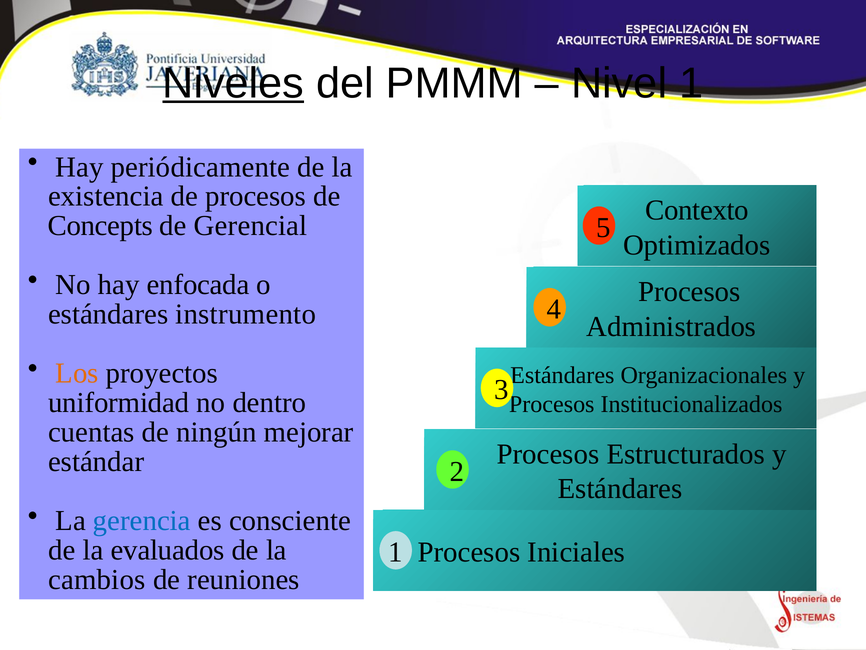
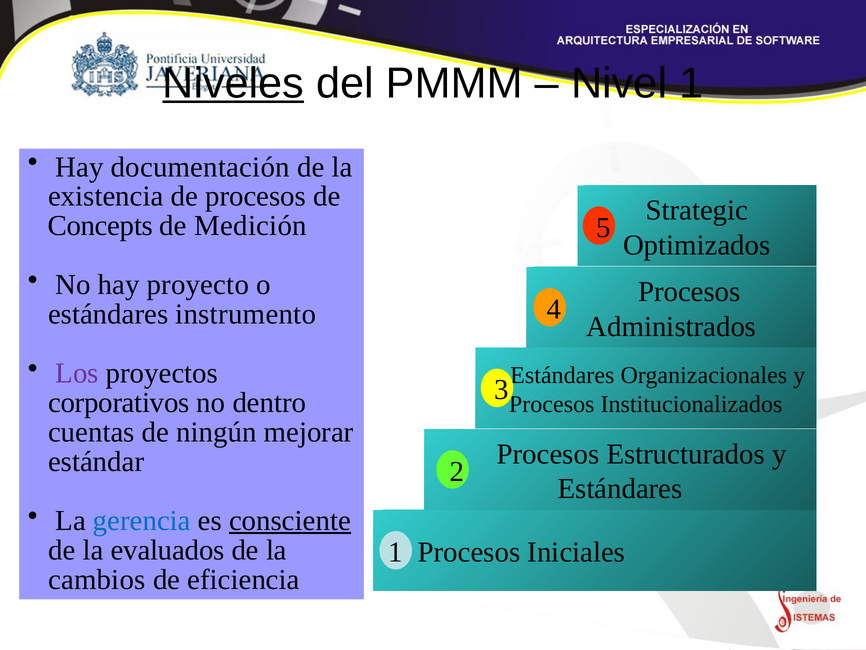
periódicamente: periódicamente -> documentación
Contexto: Contexto -> Strategic
Gerencial: Gerencial -> Medición
enfocada: enfocada -> proyecto
Los colour: orange -> purple
uniformidad: uniformidad -> corporativos
consciente underline: none -> present
reuniones: reuniones -> eficiencia
